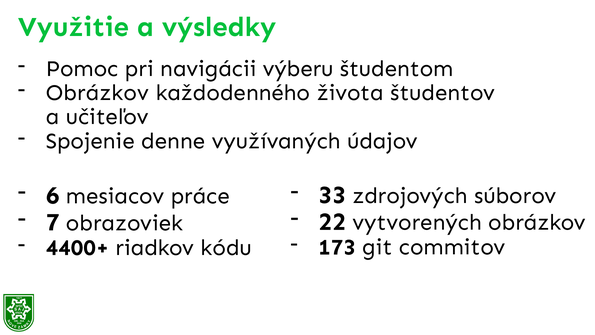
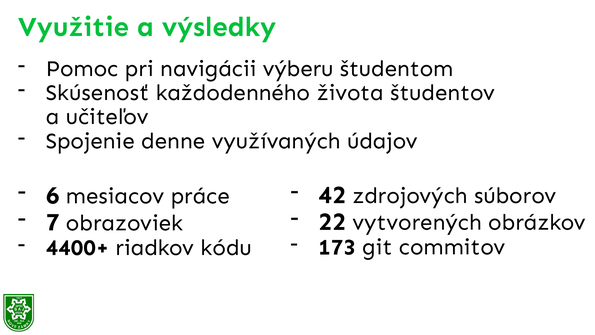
Obrázkov at (97, 93): Obrázkov -> Skúsenosť
33: 33 -> 42
